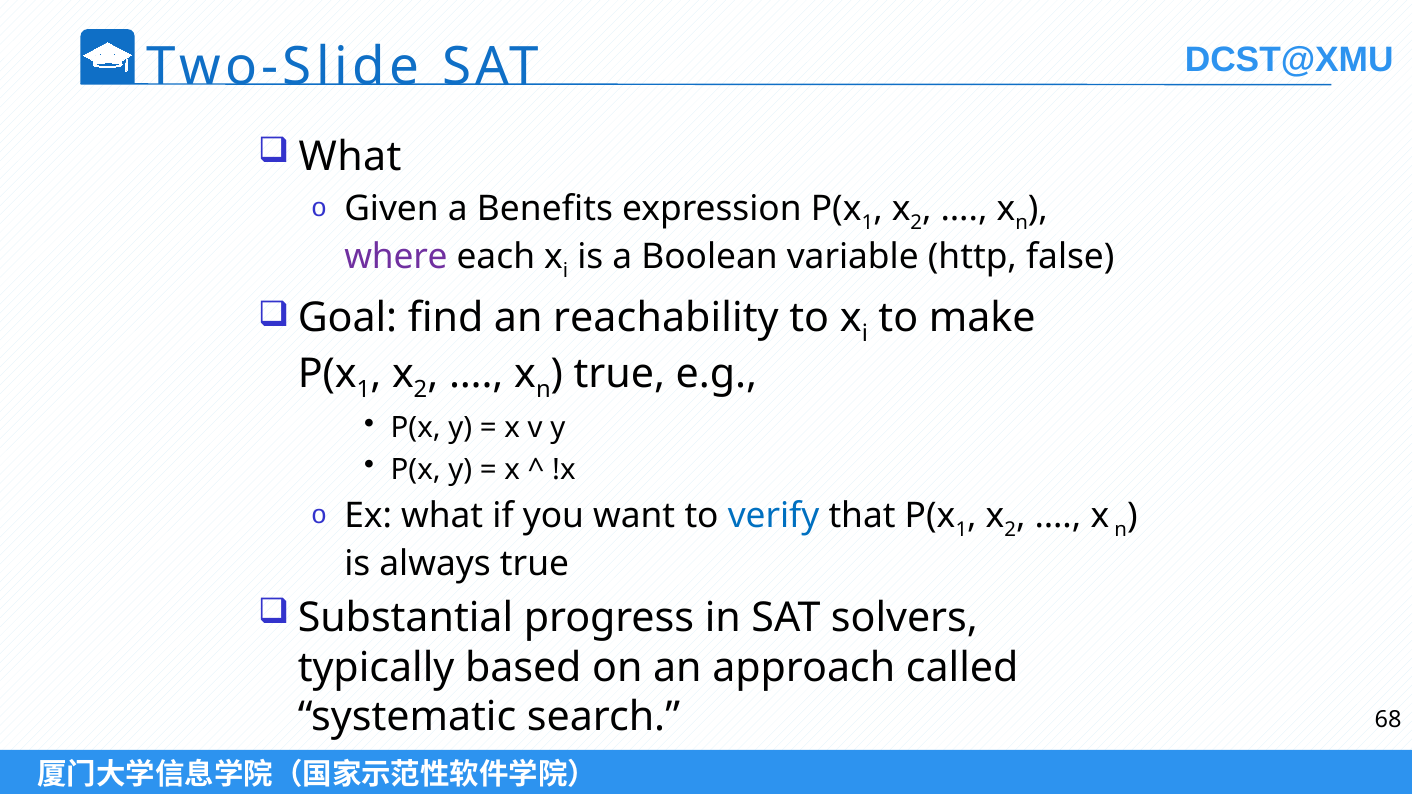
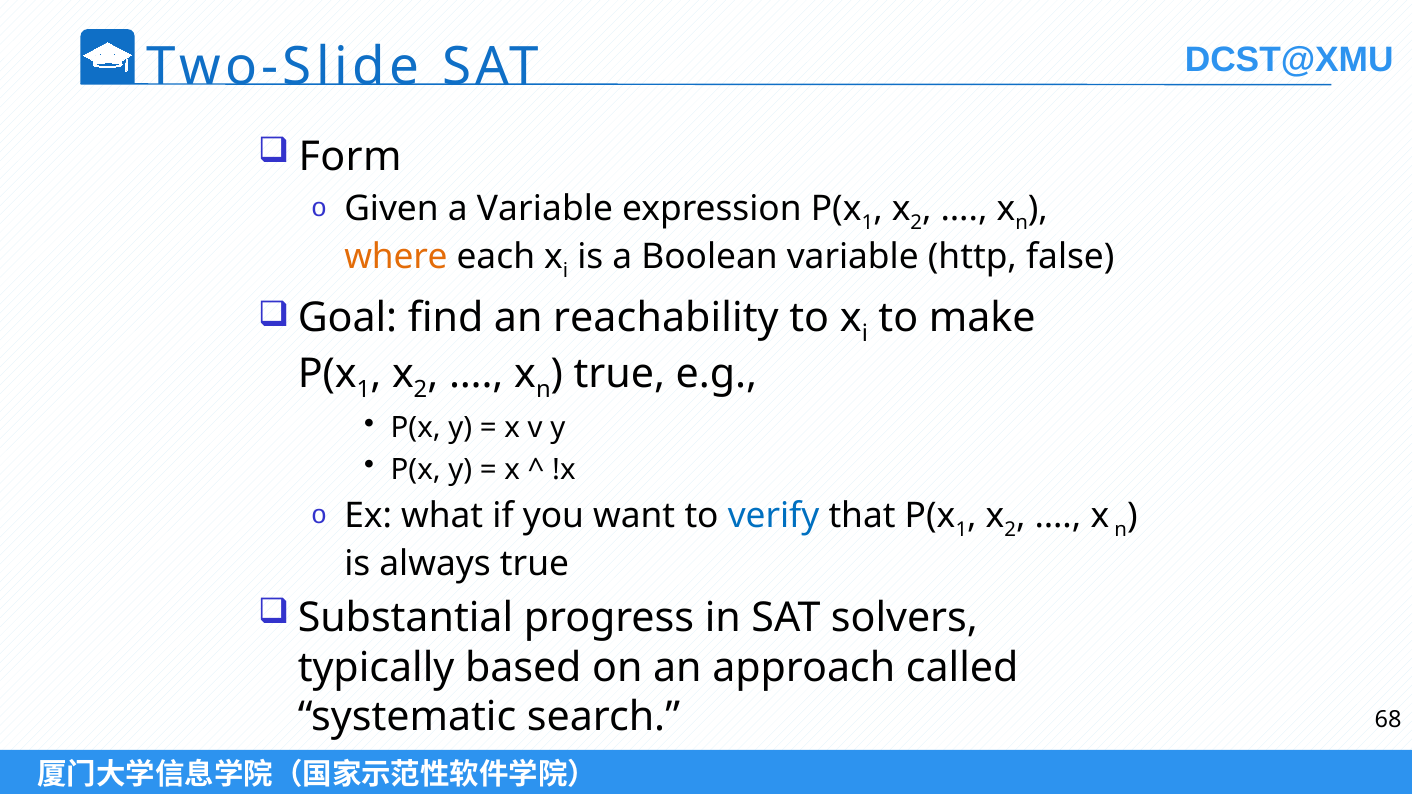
What at (350, 157): What -> Form
a Benefits: Benefits -> Variable
where colour: purple -> orange
